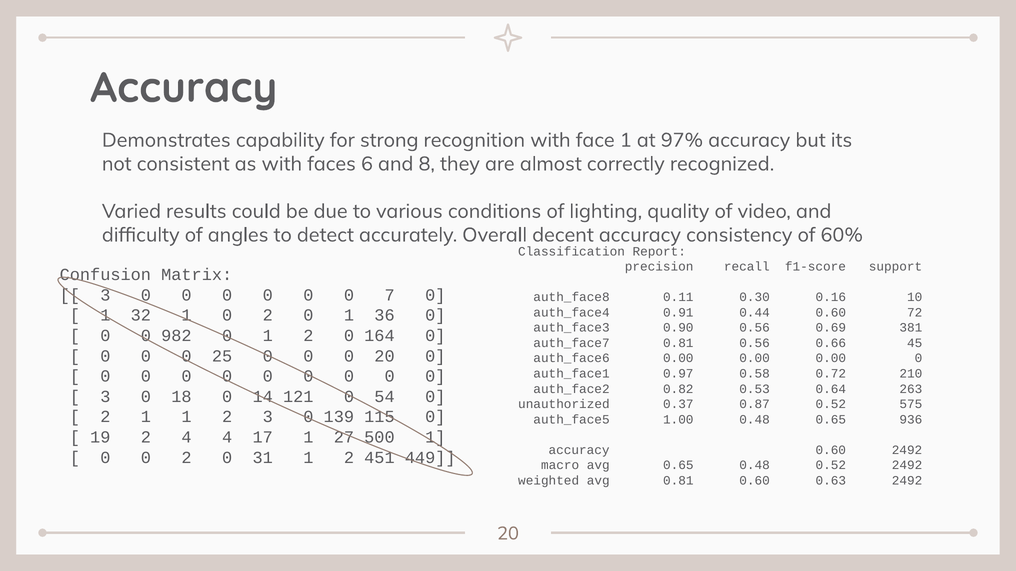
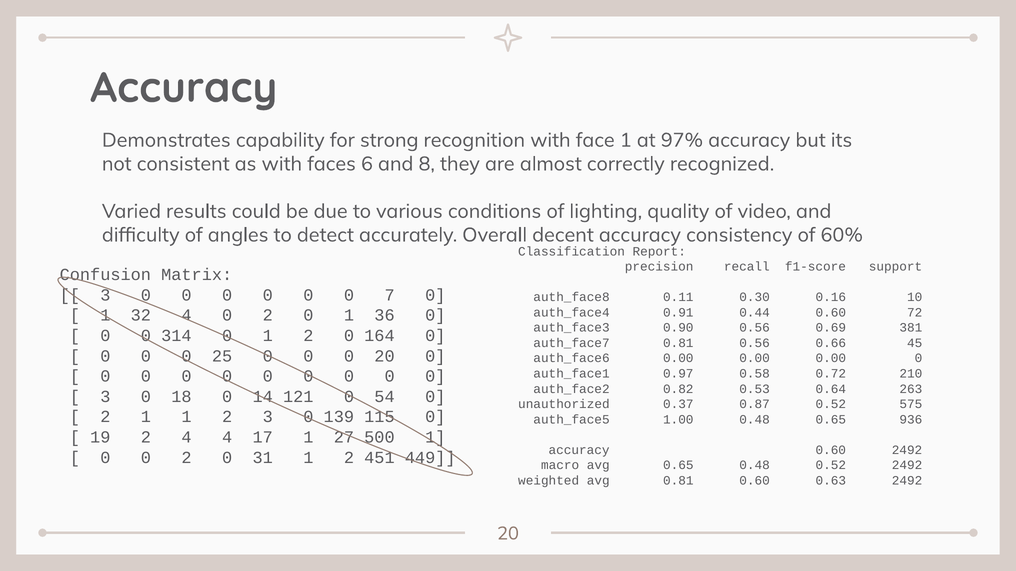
32 1: 1 -> 4
982: 982 -> 314
